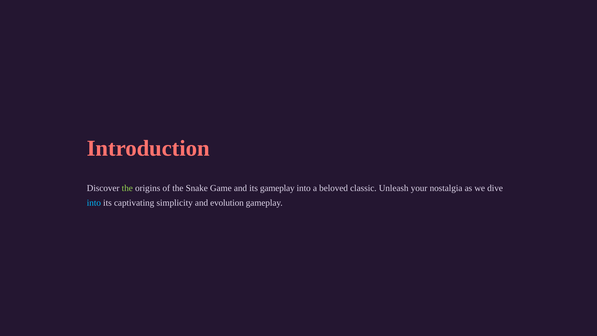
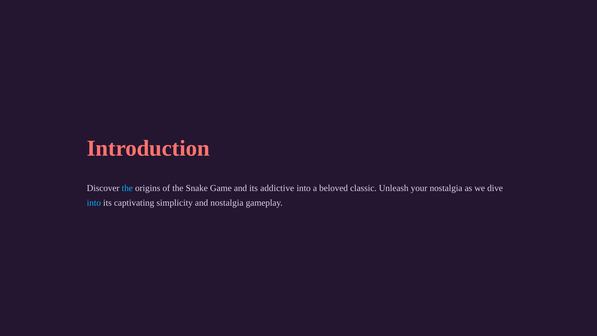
the at (127, 188) colour: light green -> light blue
its gameplay: gameplay -> addictive
and evolution: evolution -> nostalgia
